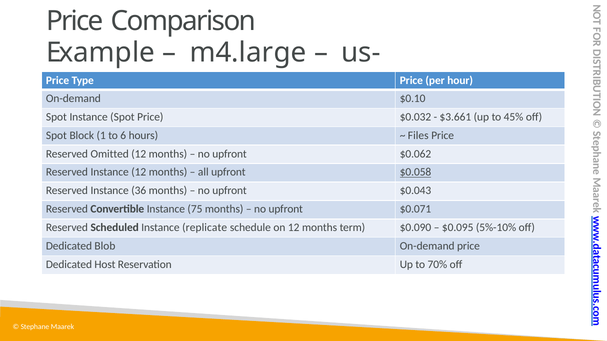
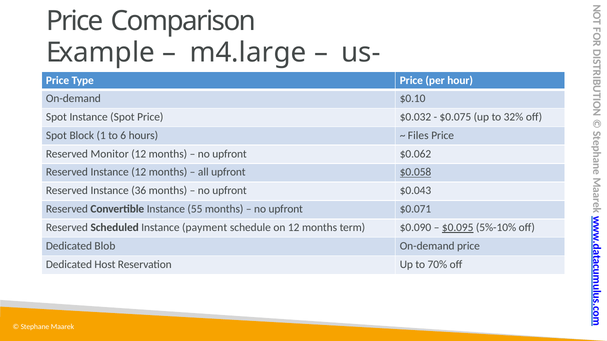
$3.661: $3.661 -> $0.075
45%: 45% -> 32%
Omitted: Omitted -> Monitor
75: 75 -> 55
replicate: replicate -> payment
$0.095 underline: none -> present
